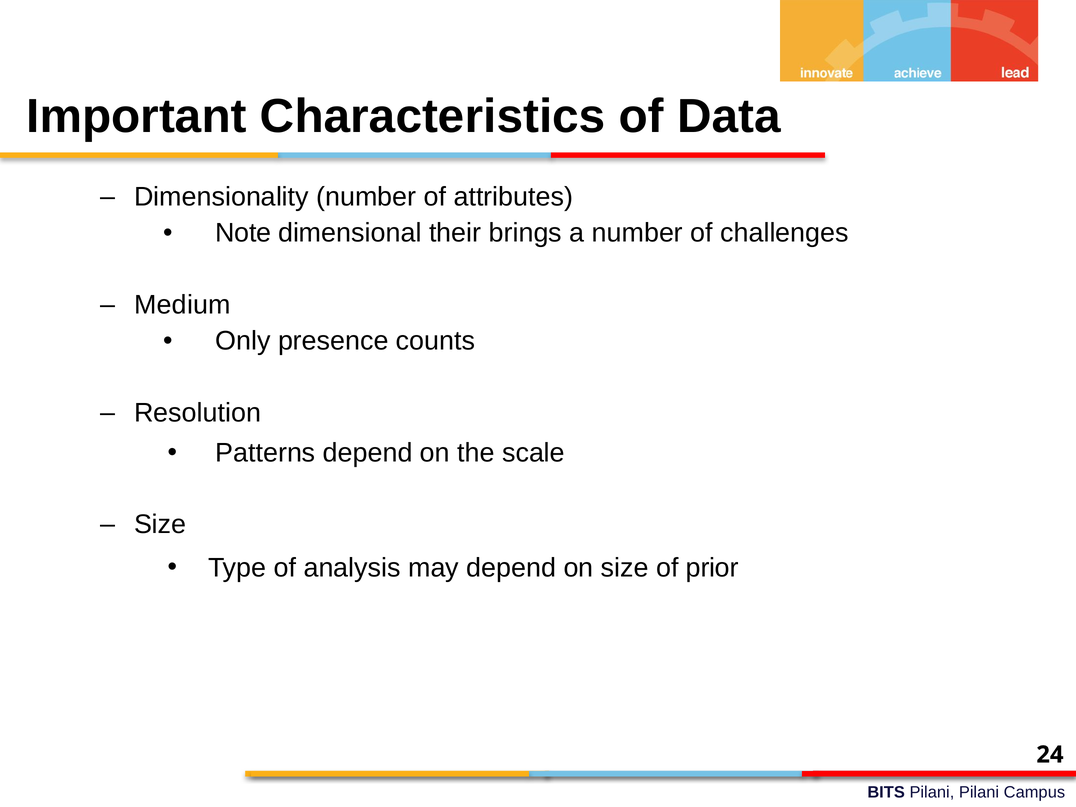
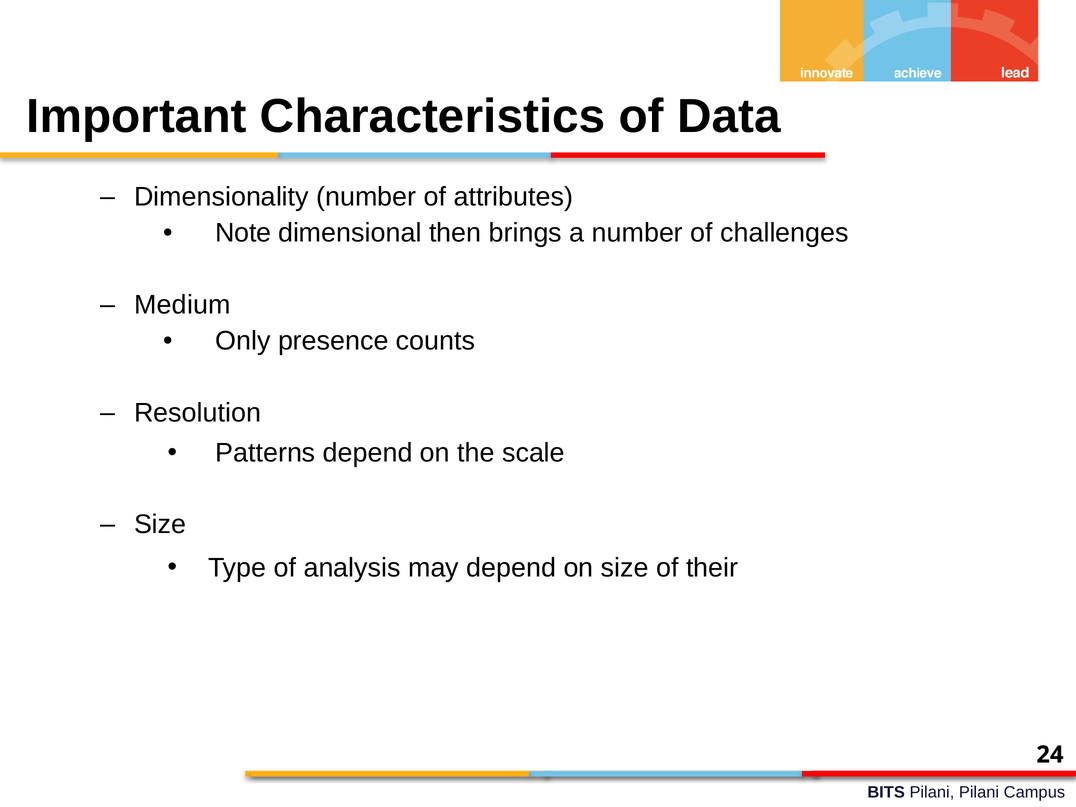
their: their -> then
prior: prior -> their
